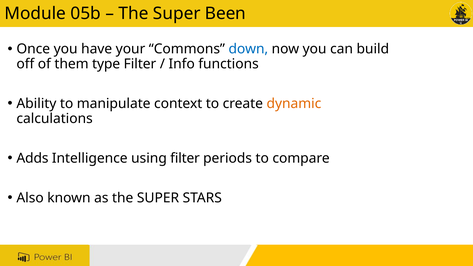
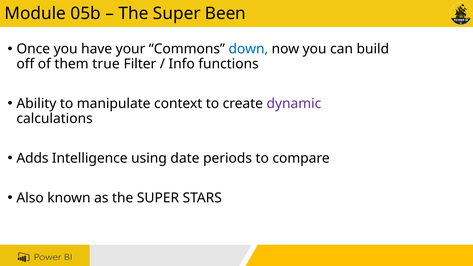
type: type -> true
dynamic colour: orange -> purple
using filter: filter -> date
